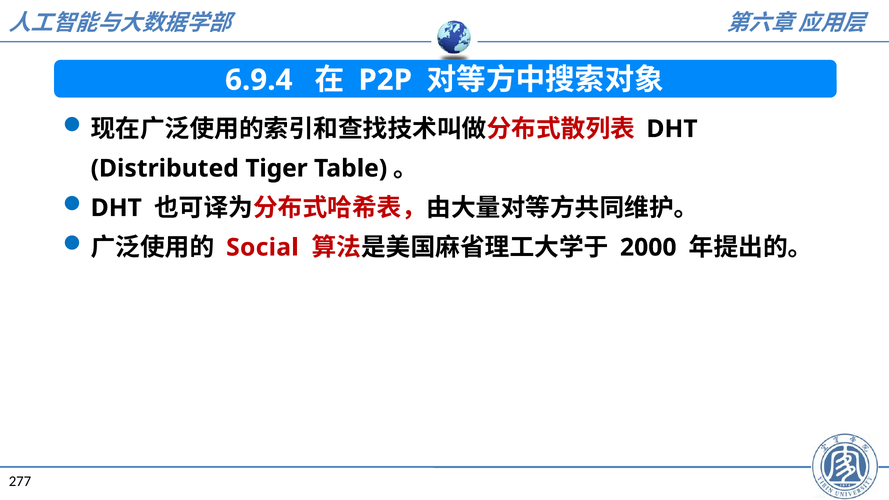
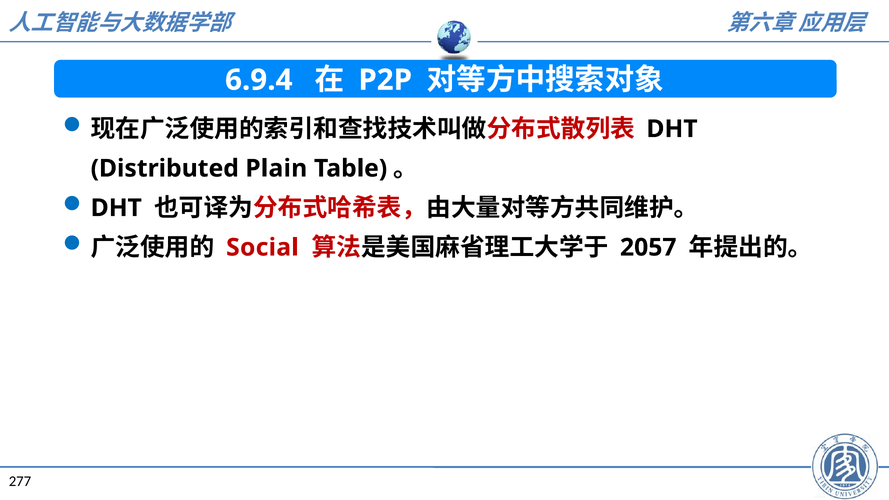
Tiger: Tiger -> Plain
2000: 2000 -> 2057
